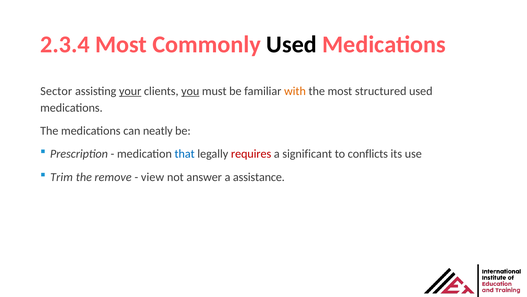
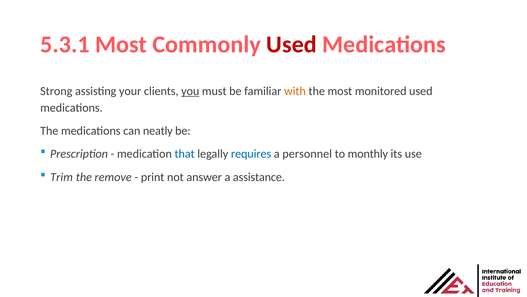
2.3.4: 2.3.4 -> 5.3.1
Used at (292, 44) colour: black -> red
Sector: Sector -> Strong
your underline: present -> none
structured: structured -> monitored
requires colour: red -> blue
significant: significant -> personnel
conflicts: conflicts -> monthly
view: view -> print
